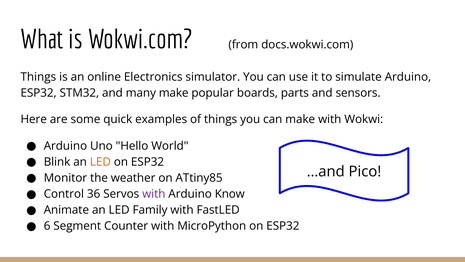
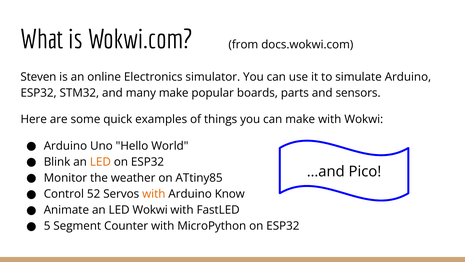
Things at (38, 77): Things -> Steven
36: 36 -> 52
with at (154, 194) colour: purple -> orange
LED Family: Family -> Wokwi
6: 6 -> 5
